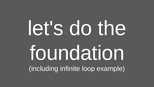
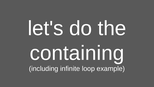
foundation: foundation -> containing
